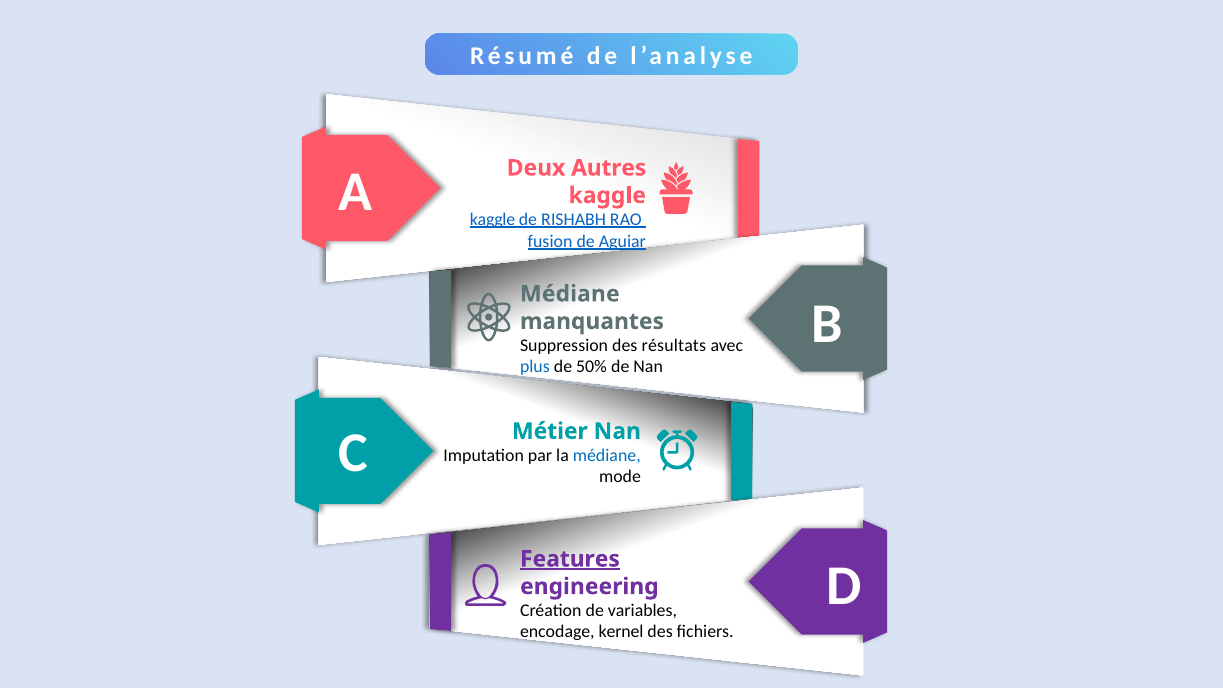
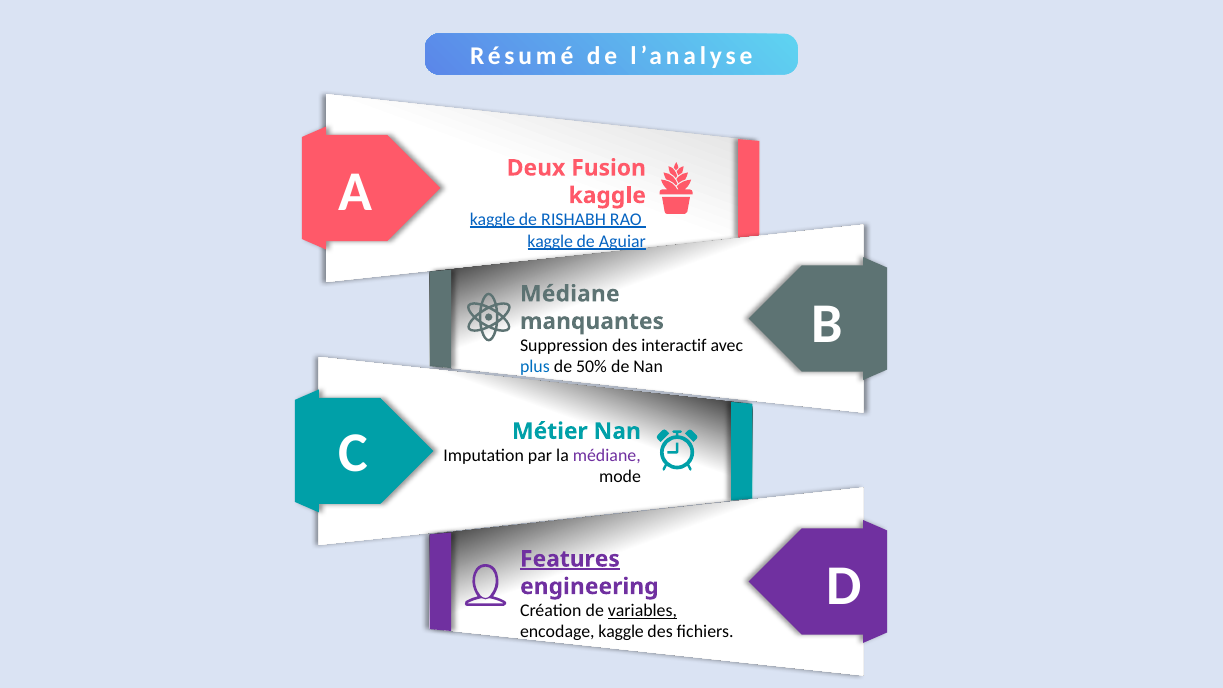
Autres: Autres -> Fusion
fusion at (550, 241): fusion -> kaggle
résultats: résultats -> interactif
médiane at (607, 455) colour: blue -> purple
variables underline: none -> present
encodage kernel: kernel -> kaggle
